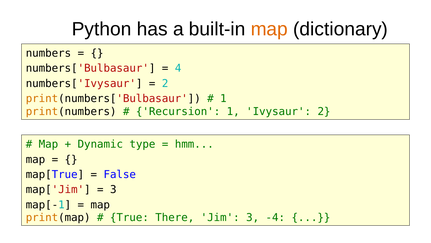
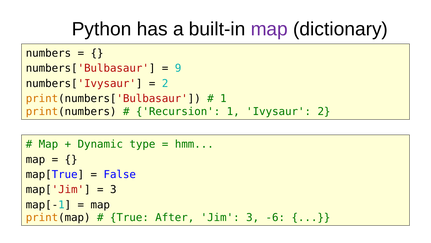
map at (269, 29) colour: orange -> purple
4: 4 -> 9
There: There -> After
-4: -4 -> -6
